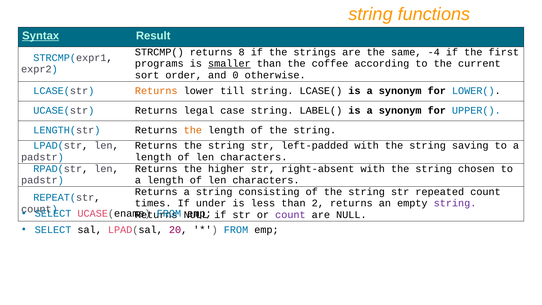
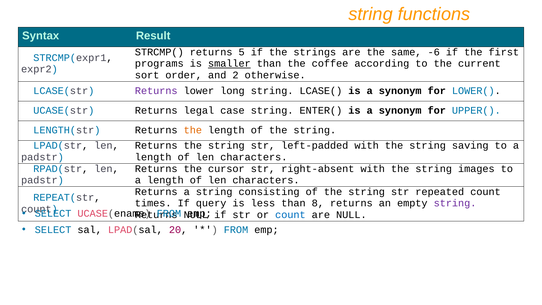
Syntax underline: present -> none
8: 8 -> 5
-4: -4 -> -6
0: 0 -> 2
Returns at (156, 91) colour: orange -> purple
till: till -> long
LABEL(: LABEL( -> ENTER(
higher: higher -> cursor
chosen: chosen -> images
under: under -> query
2: 2 -> 8
count at (290, 215) colour: purple -> blue
